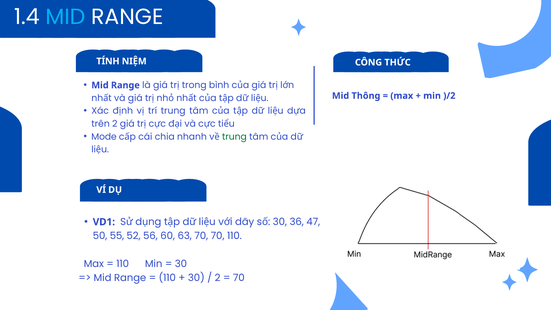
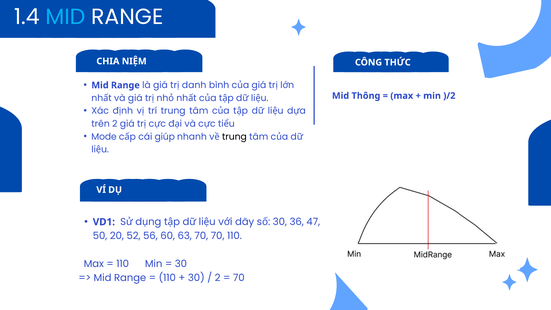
TÍNH: TÍNH -> CHIA
trong: trong -> danh
chia: chia -> giúp
trung at (234, 137) colour: green -> black
55: 55 -> 20
